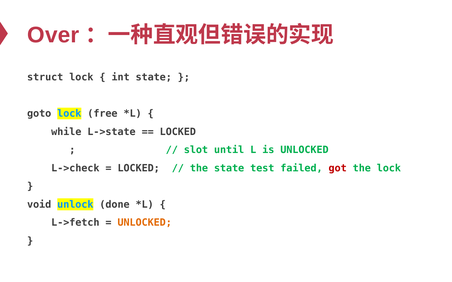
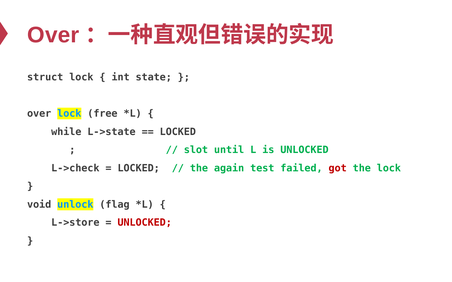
goto at (39, 114): goto -> over
the state: state -> again
done: done -> flag
L->fetch: L->fetch -> L->store
UNLOCKED at (145, 223) colour: orange -> red
